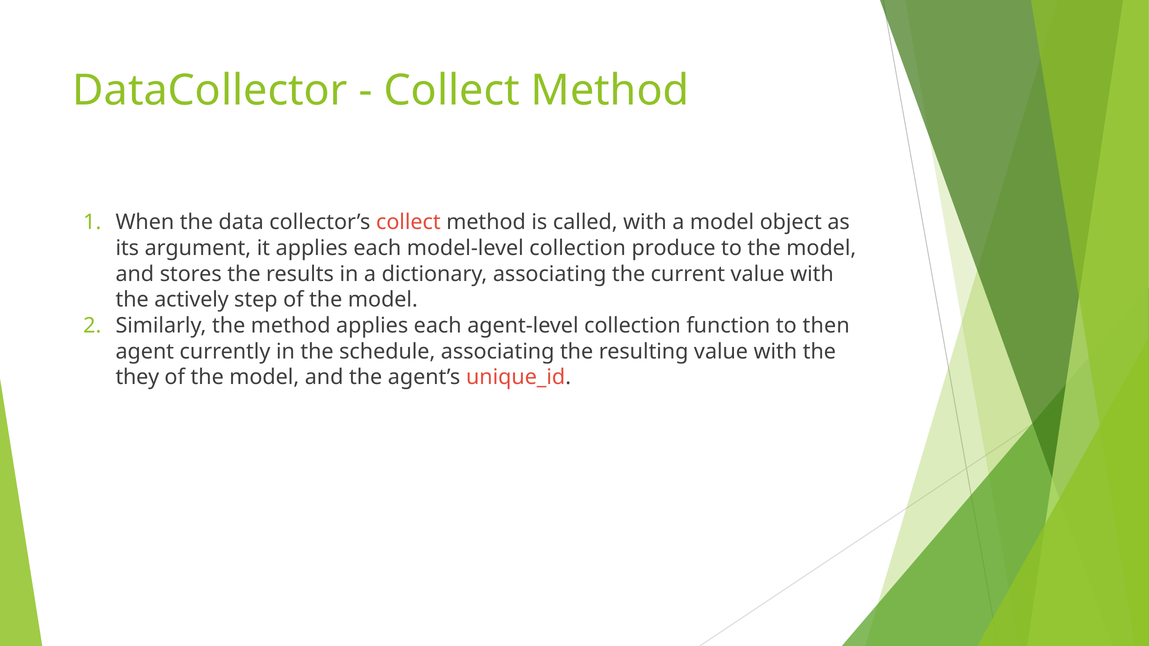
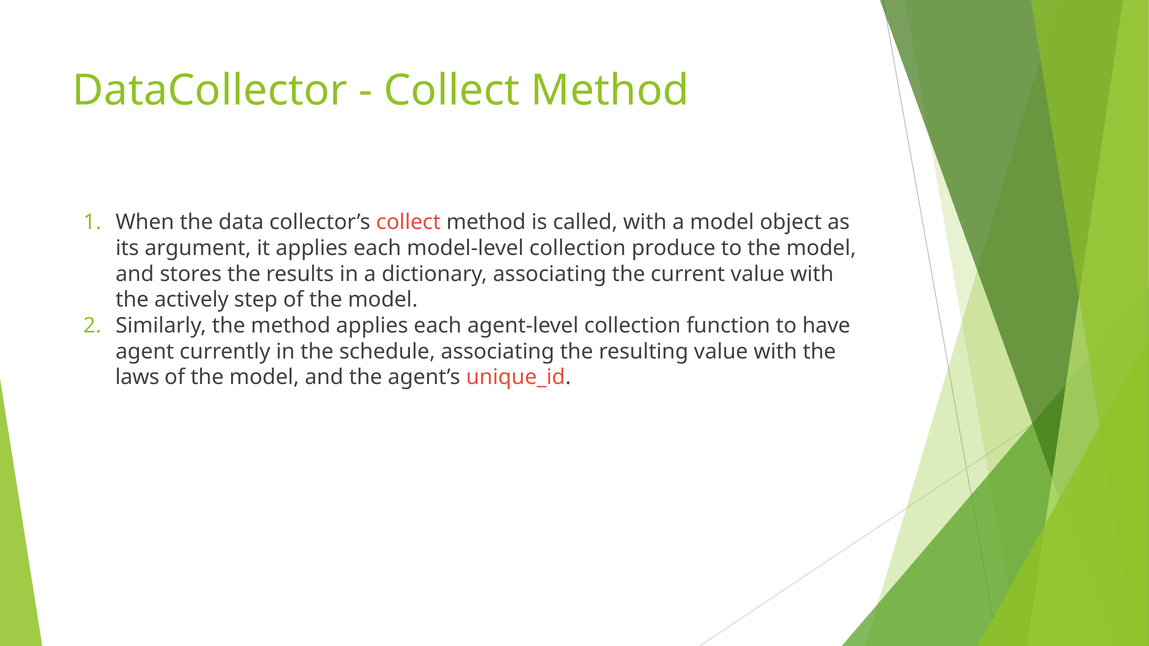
then: then -> have
they: they -> laws
